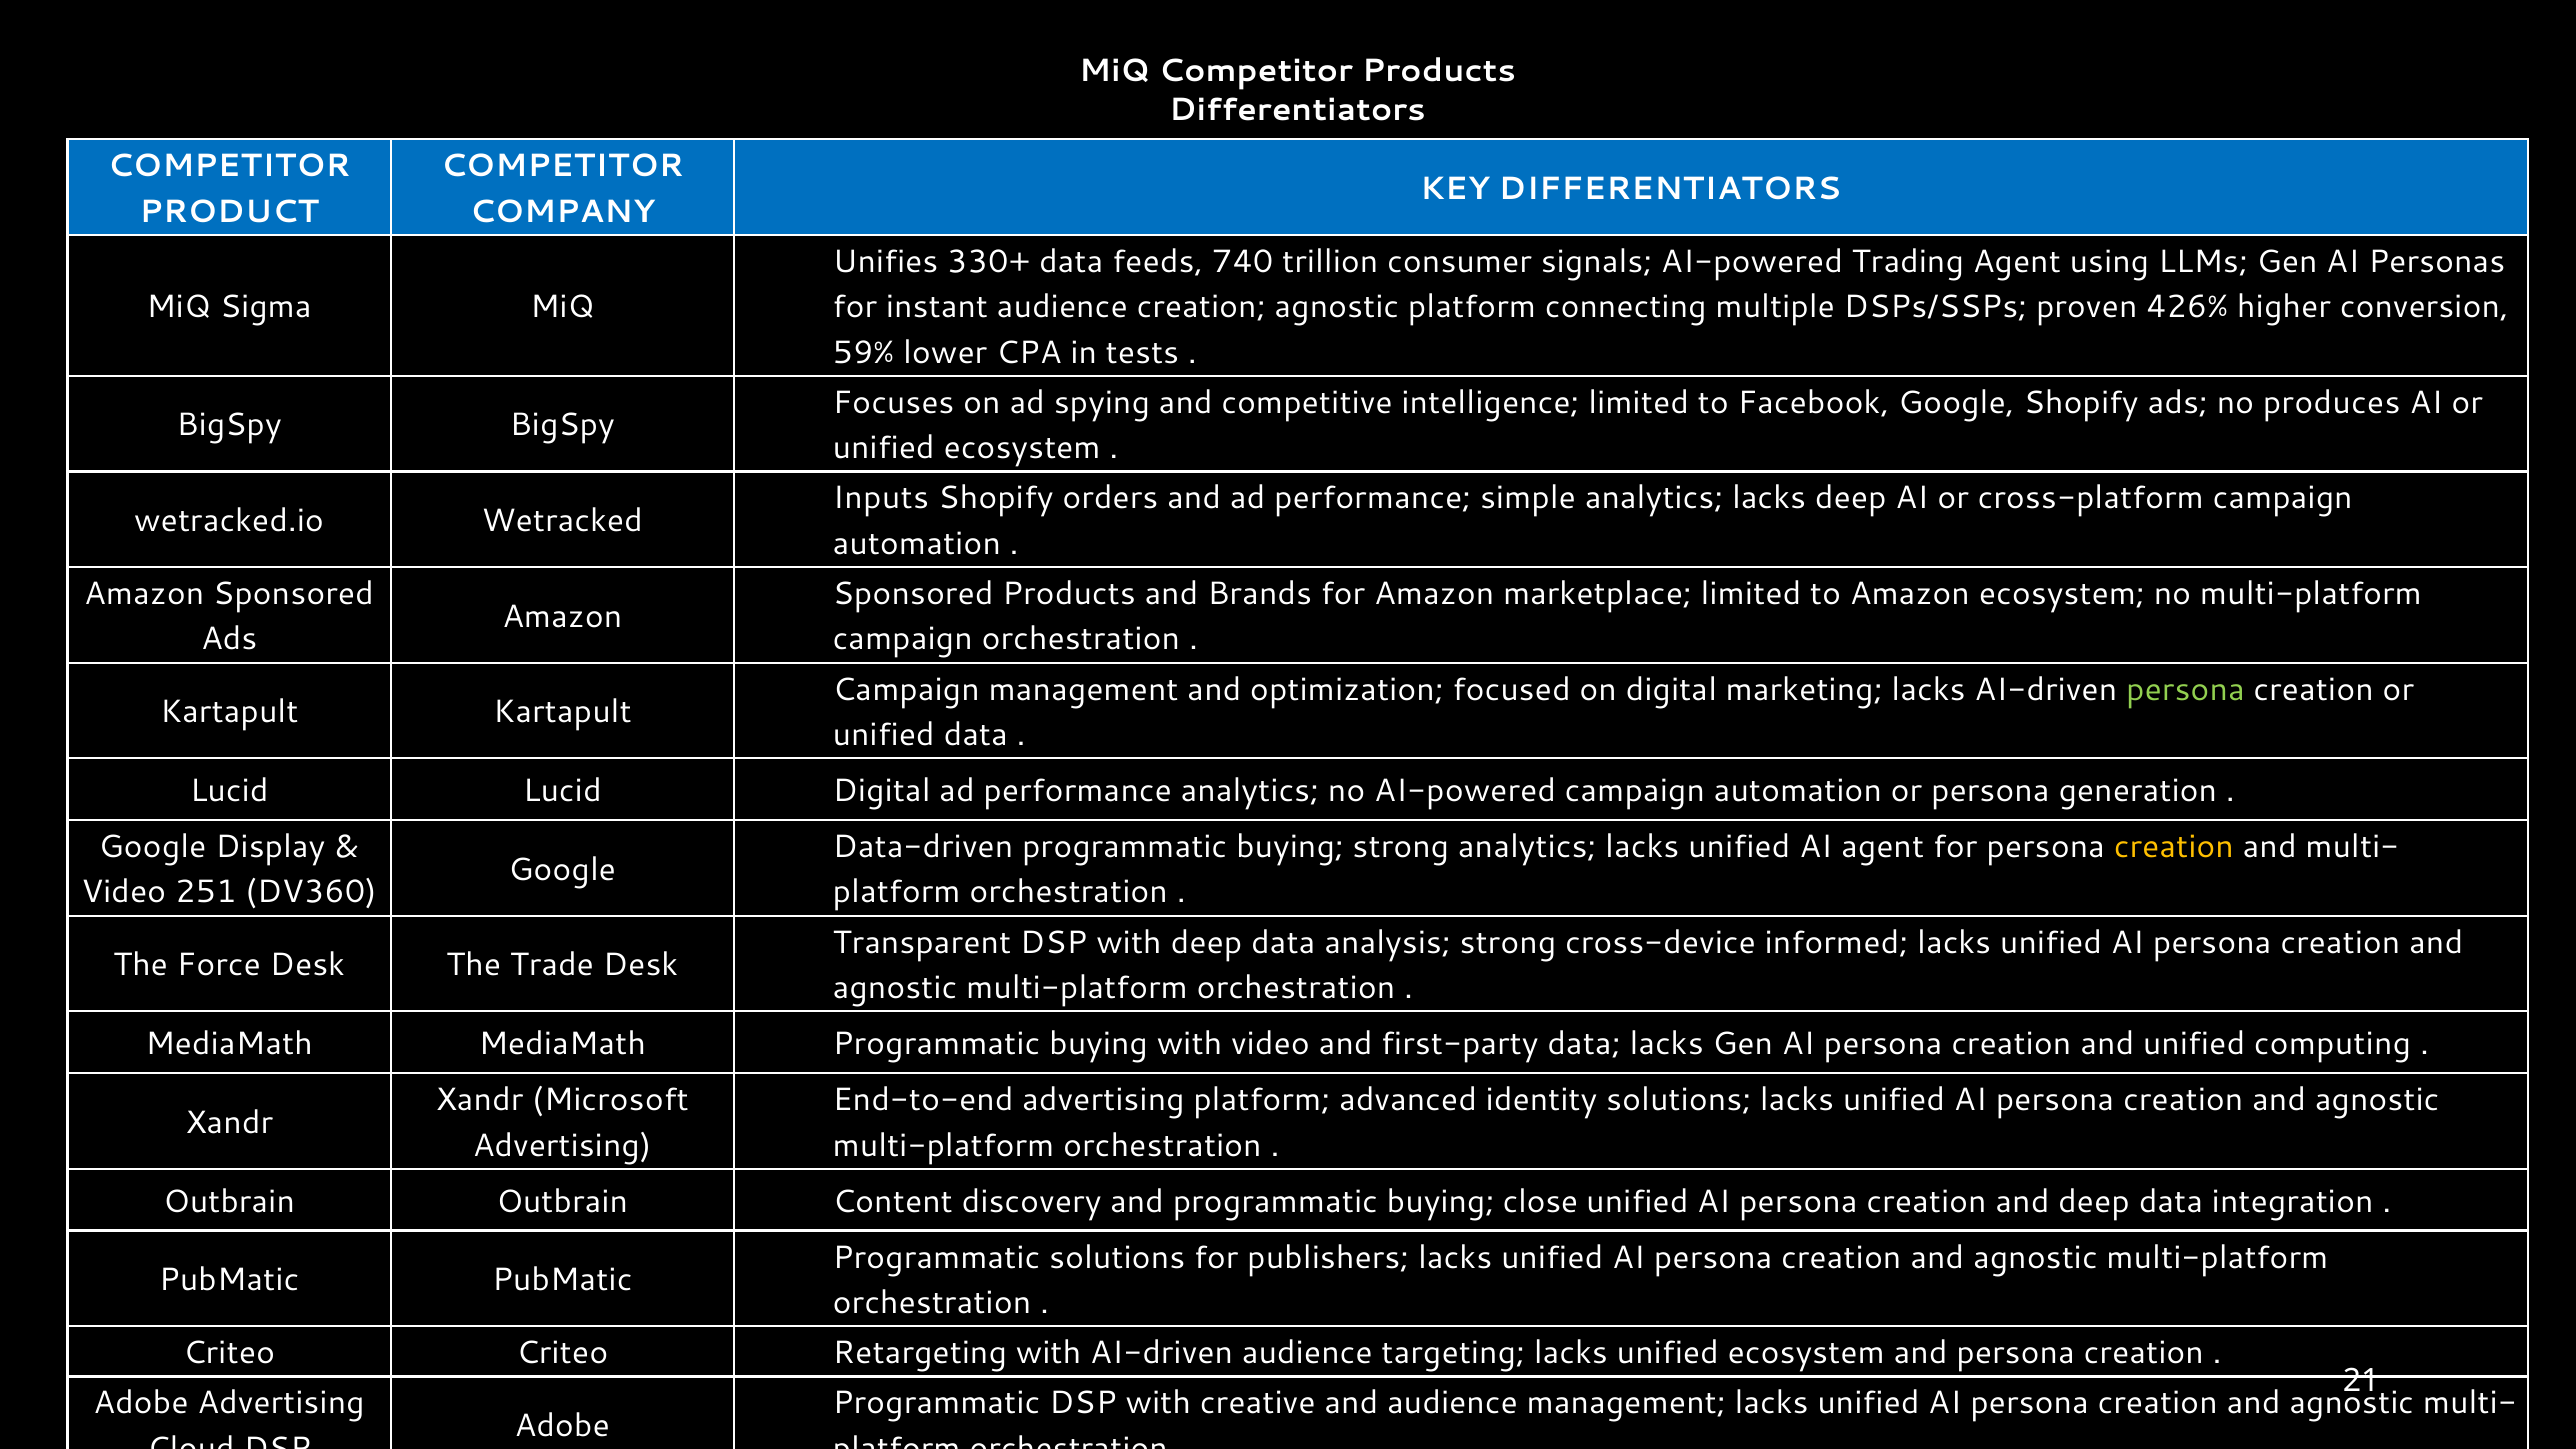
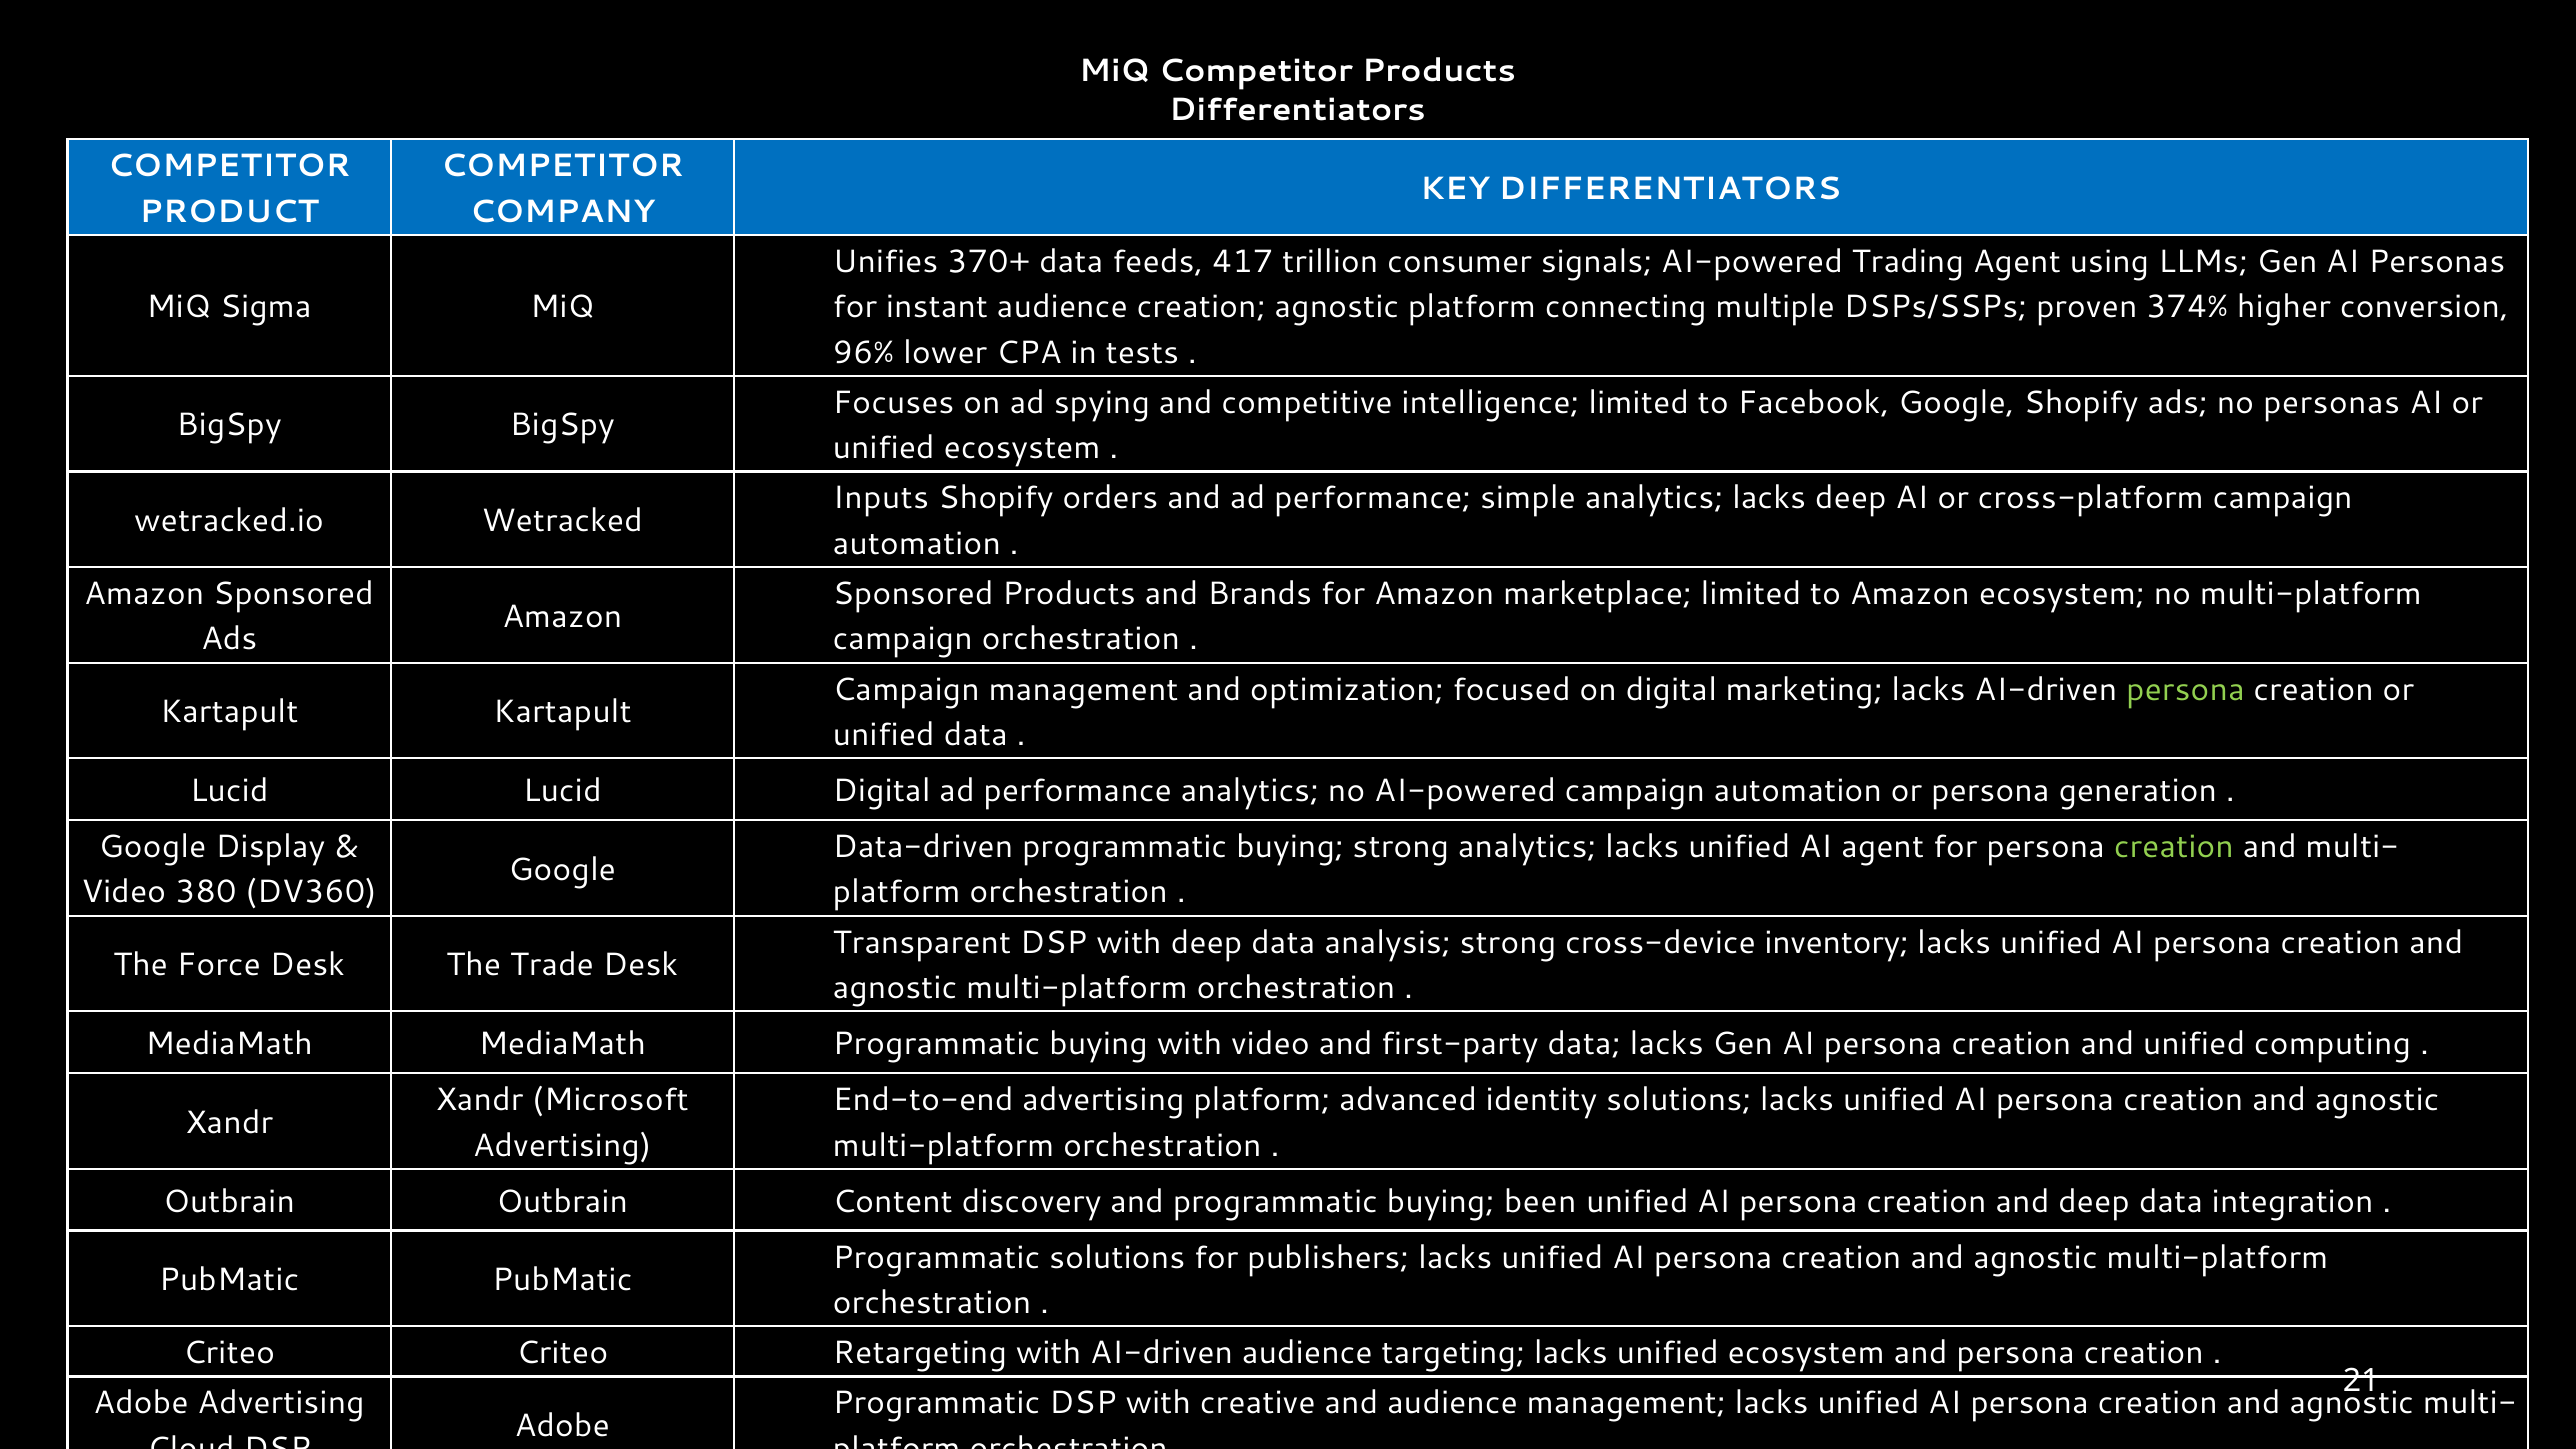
330+: 330+ -> 370+
740: 740 -> 417
426%: 426% -> 374%
59%: 59% -> 96%
no produces: produces -> personas
creation at (2174, 847) colour: yellow -> light green
251: 251 -> 380
informed: informed -> inventory
close: close -> been
